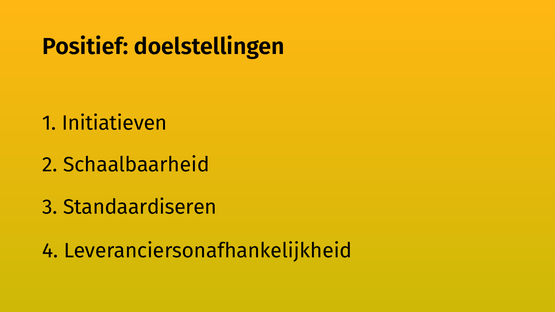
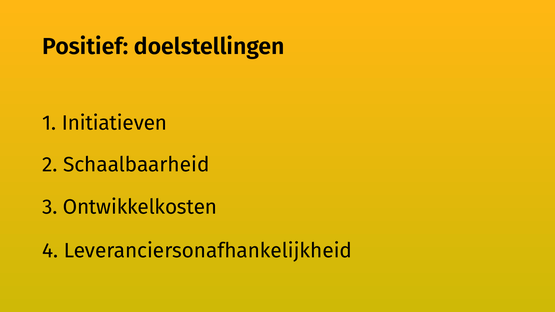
Standaardiseren: Standaardiseren -> Ontwikkelkosten
